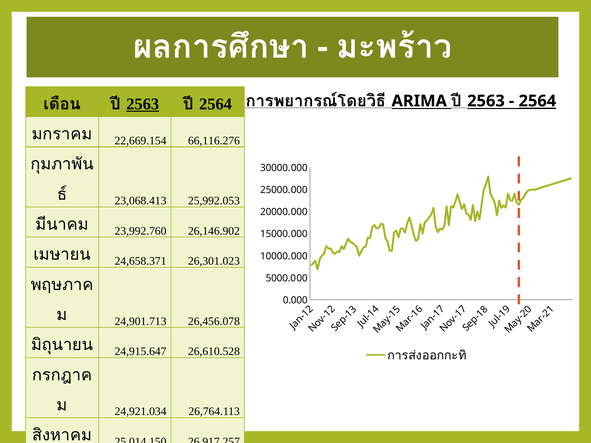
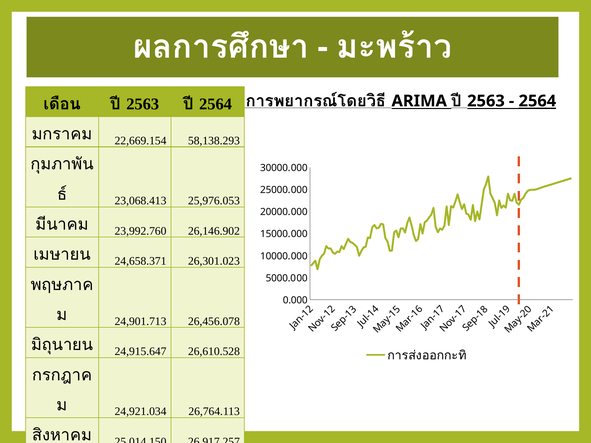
2563 at (143, 104) underline: present -> none
66,116.276: 66,116.276 -> 58,138.293
25,992.053: 25,992.053 -> 25,976.053
